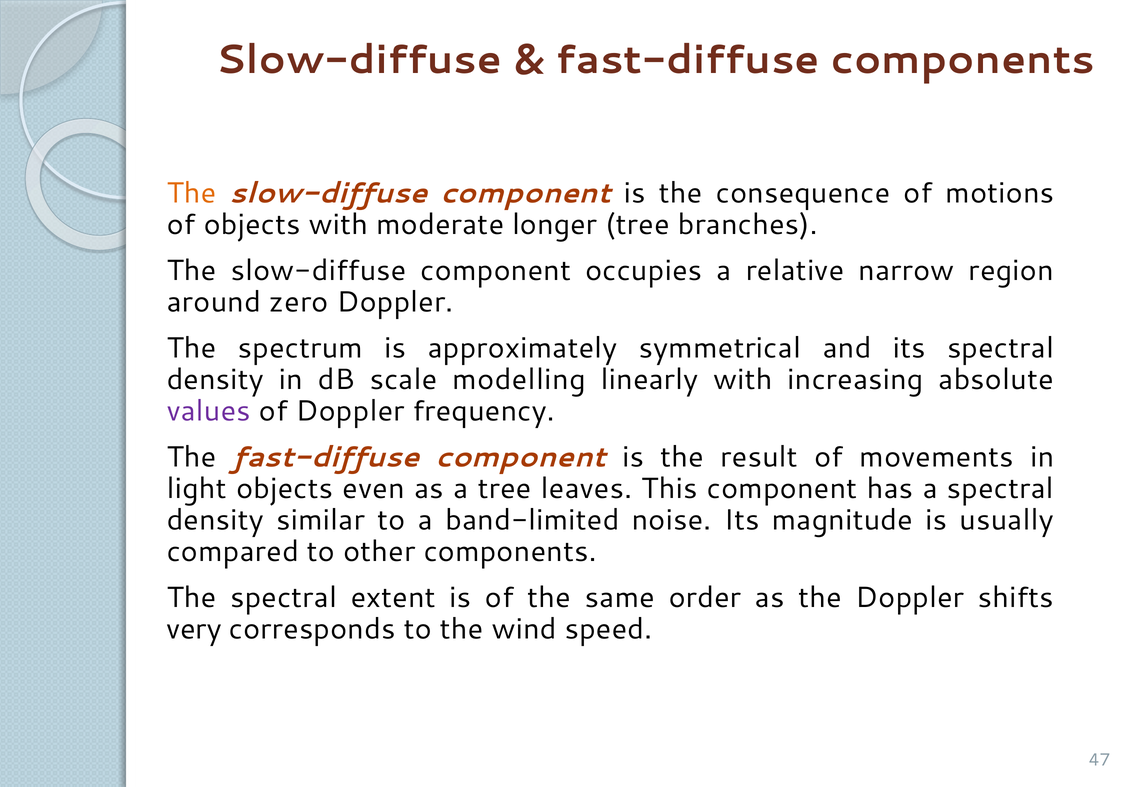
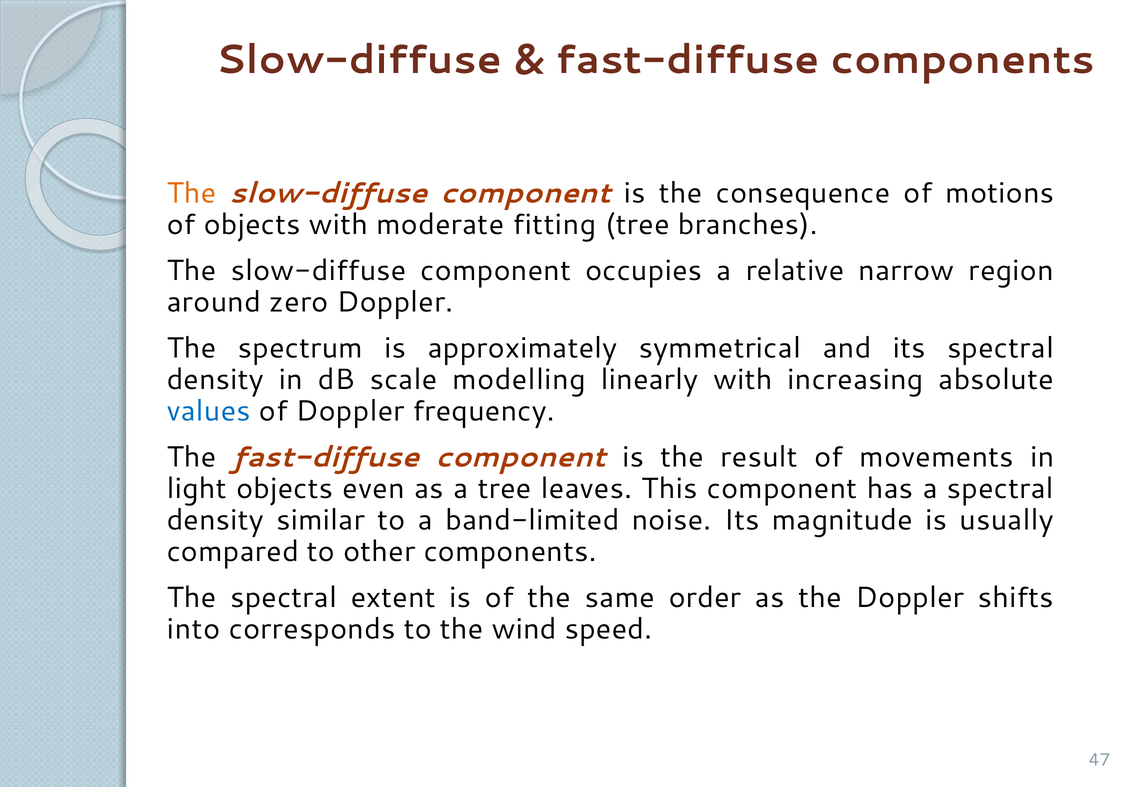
longer: longer -> fitting
values colour: purple -> blue
very: very -> into
